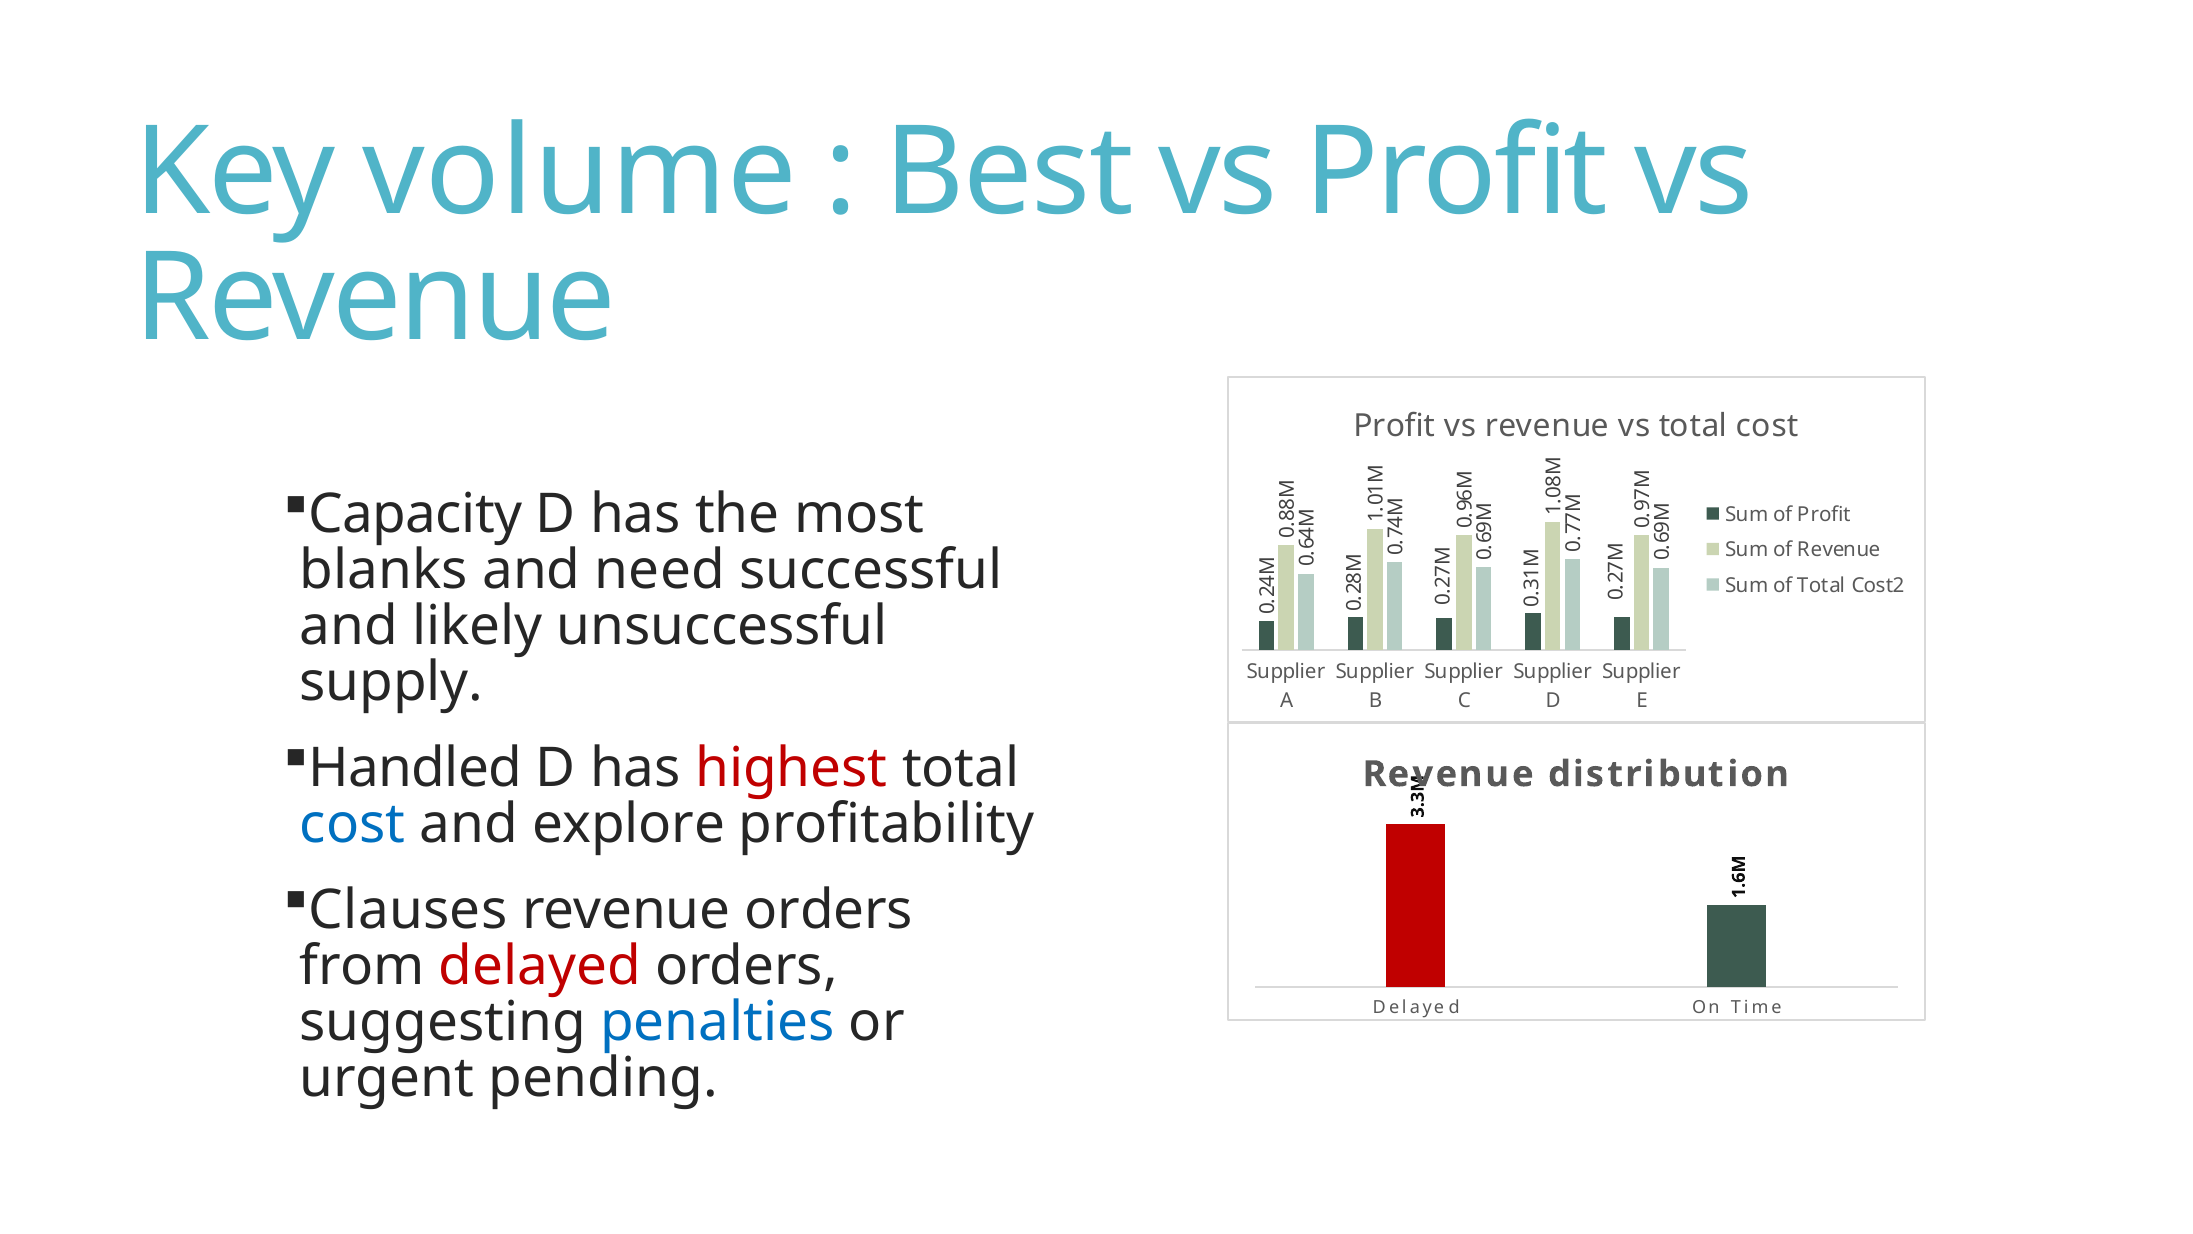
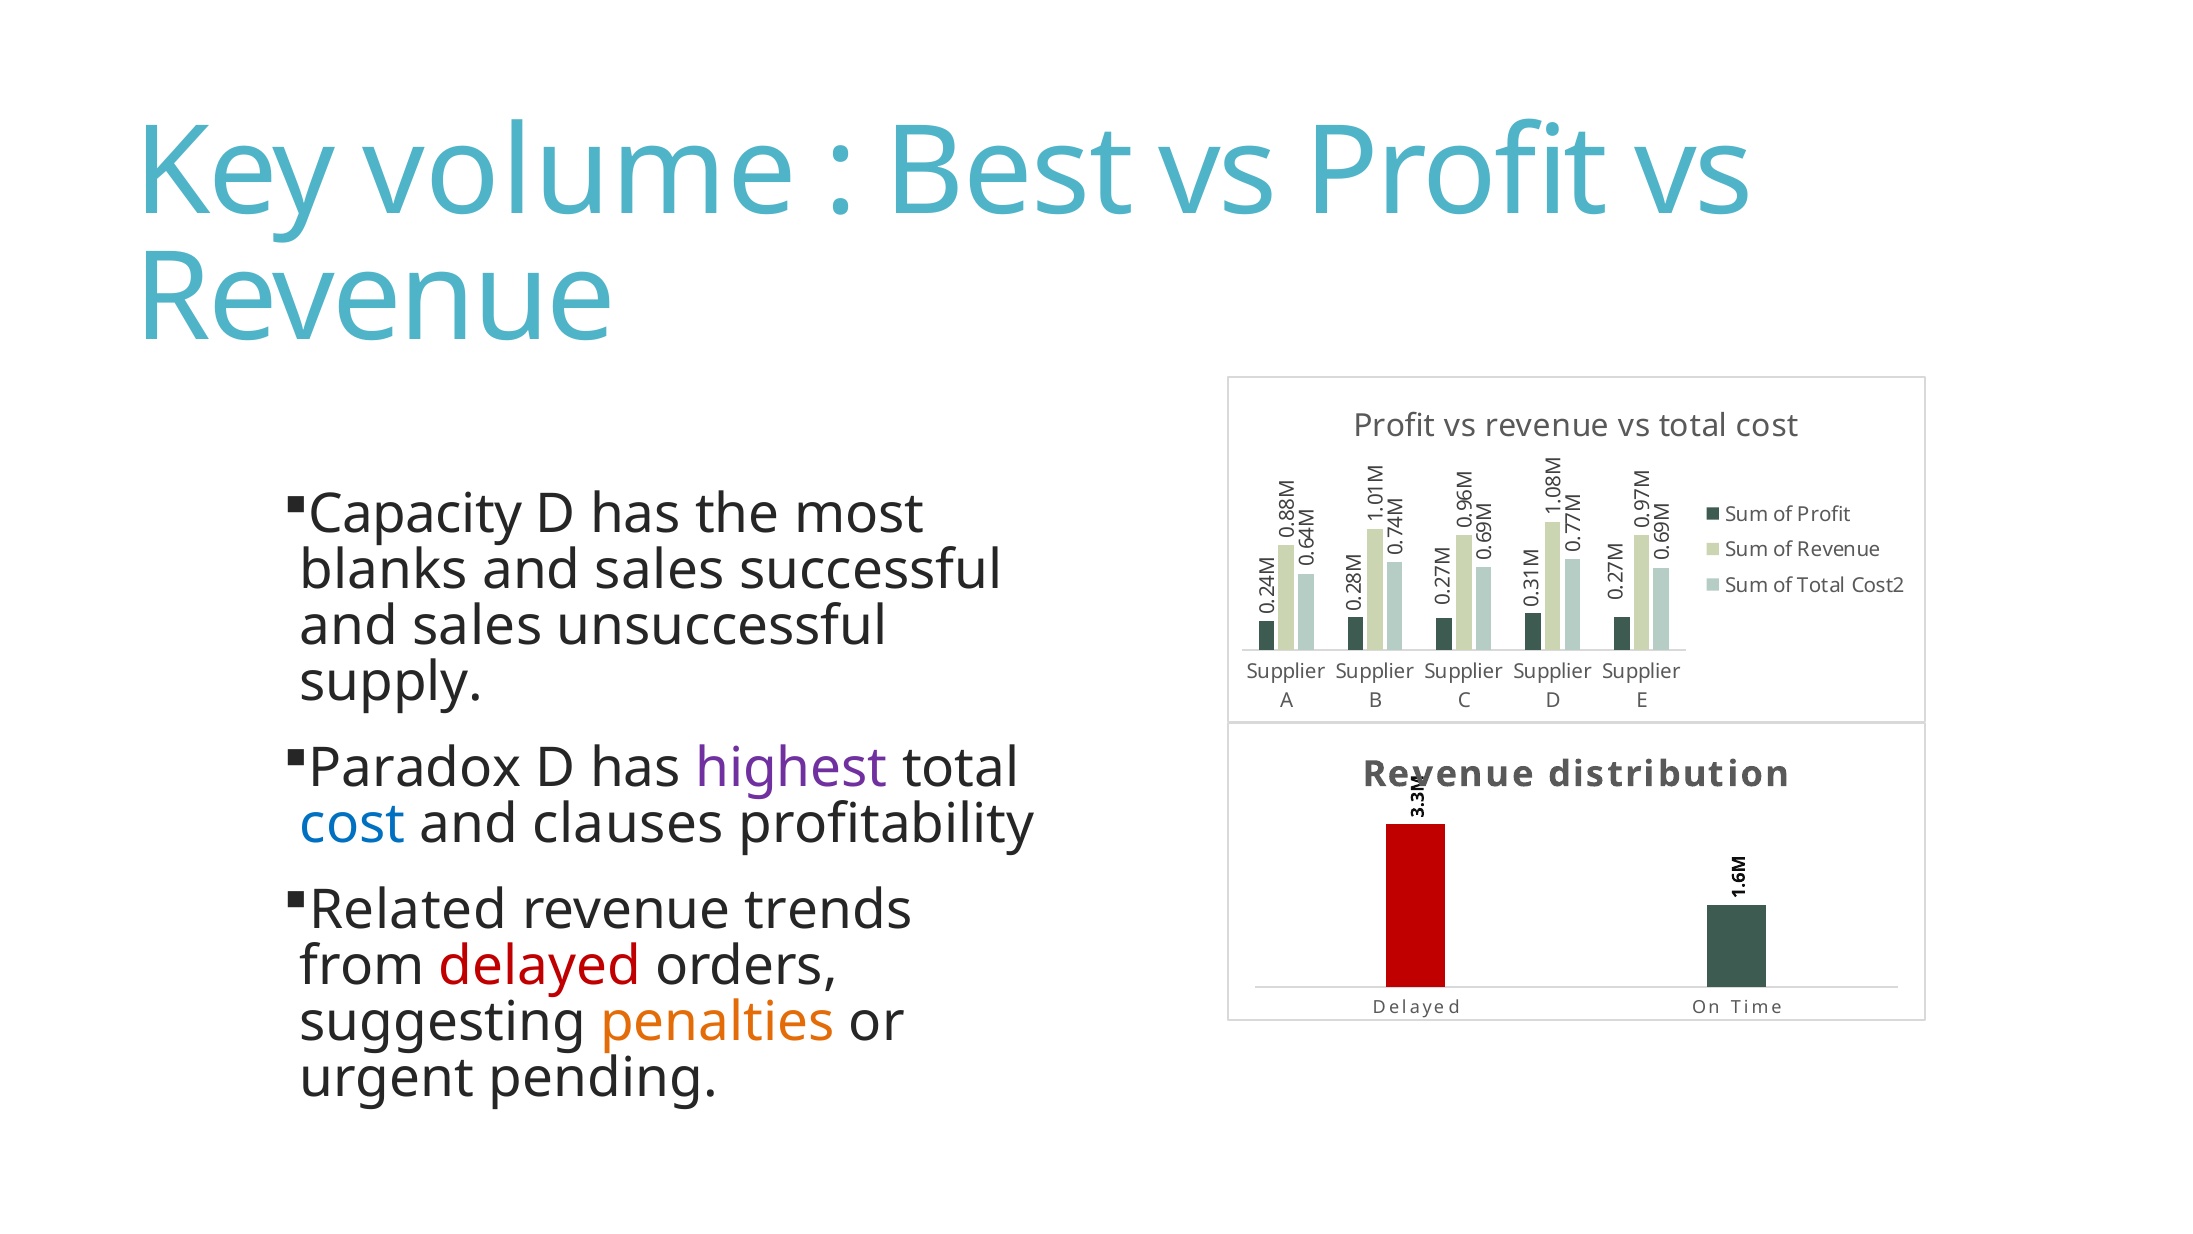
need at (660, 571): need -> sales
likely at (478, 626): likely -> sales
Handled: Handled -> Paradox
highest colour: red -> purple
explore: explore -> clauses
Clauses: Clauses -> Related
revenue orders: orders -> trends
penalties colour: blue -> orange
